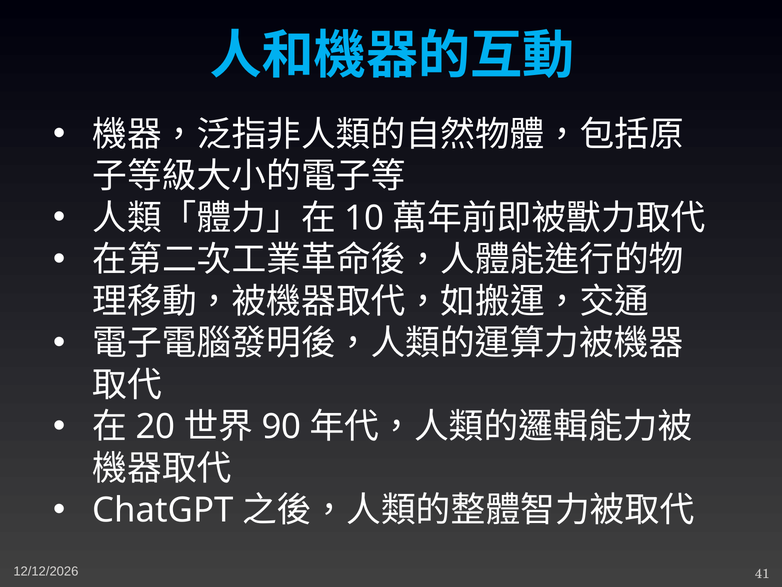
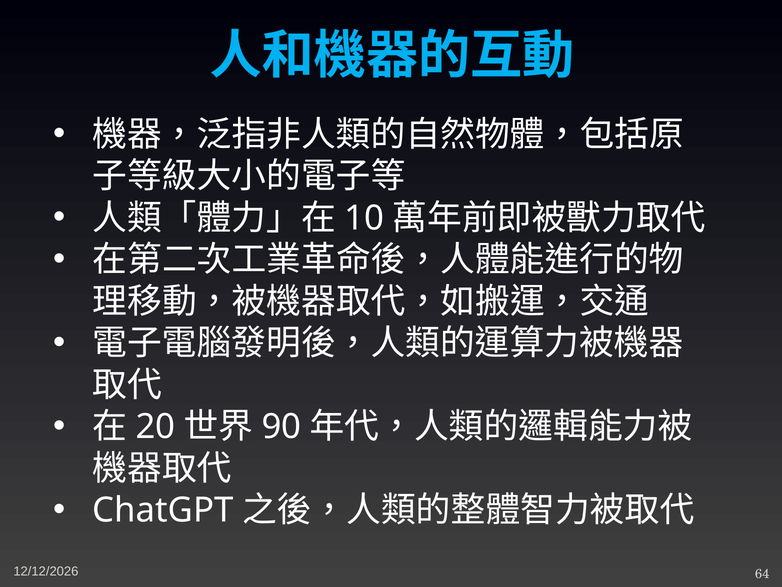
41: 41 -> 64
